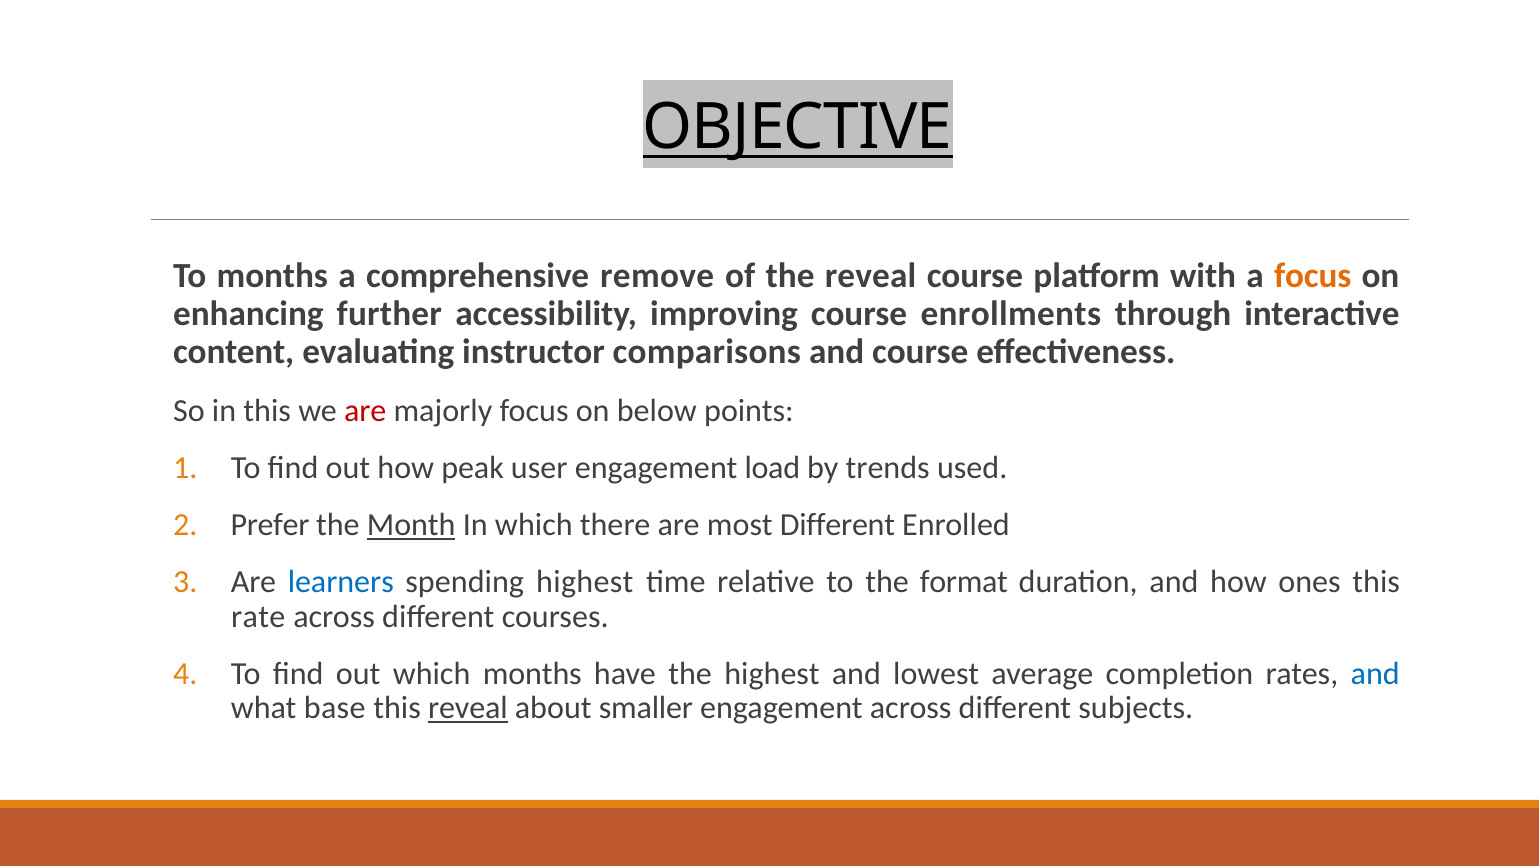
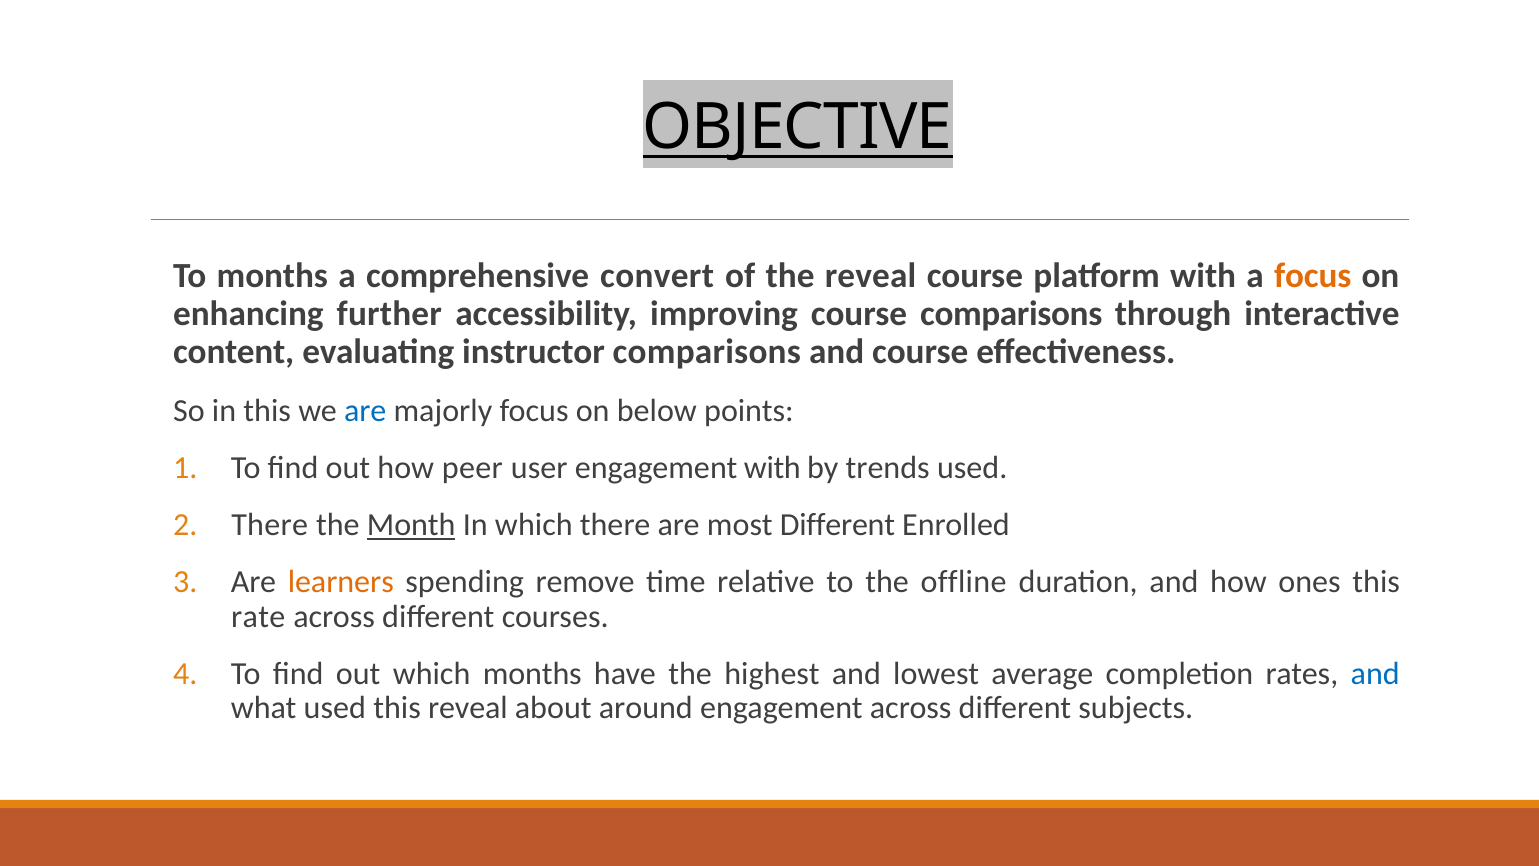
remove: remove -> convert
course enrollments: enrollments -> comparisons
are at (365, 410) colour: red -> blue
peak: peak -> peer
engagement load: load -> with
Prefer at (270, 525): Prefer -> There
learners colour: blue -> orange
spending highest: highest -> remove
format: format -> offline
what base: base -> used
reveal at (468, 708) underline: present -> none
smaller: smaller -> around
